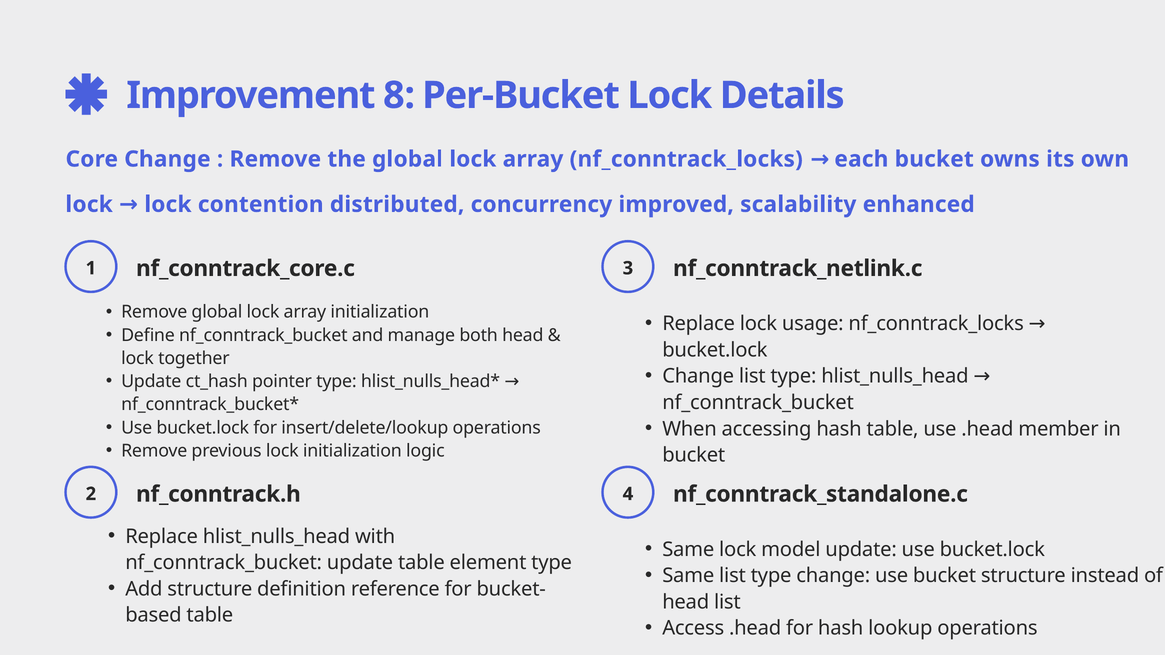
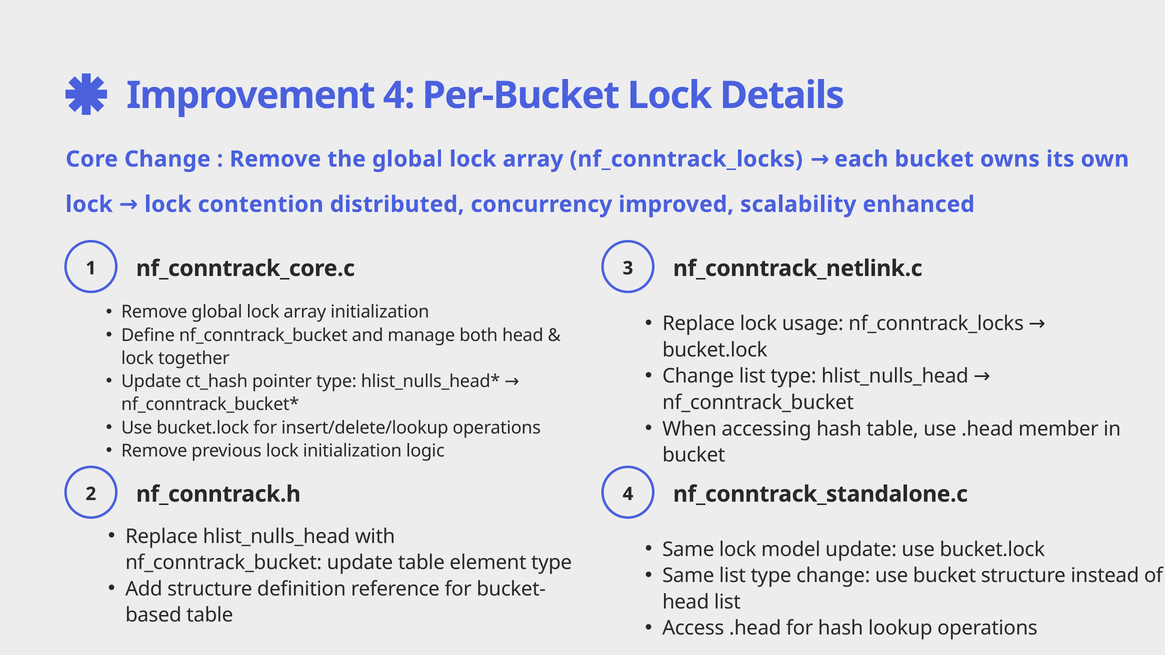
Improvement 8: 8 -> 4
